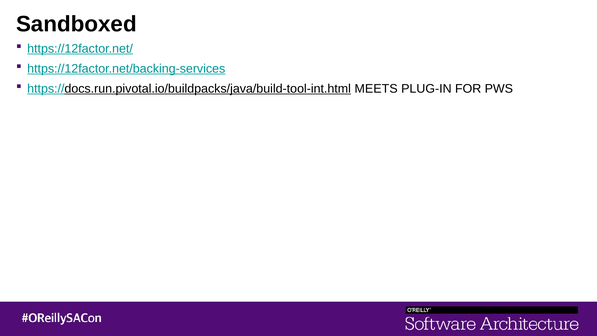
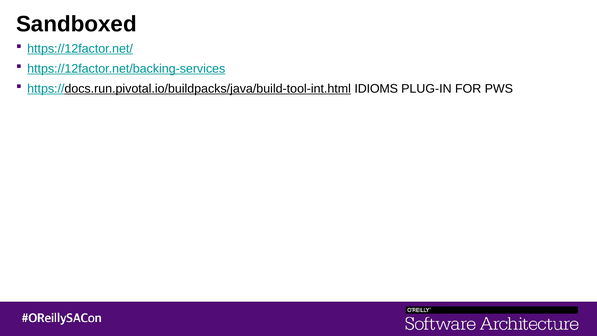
MEETS: MEETS -> IDIOMS
